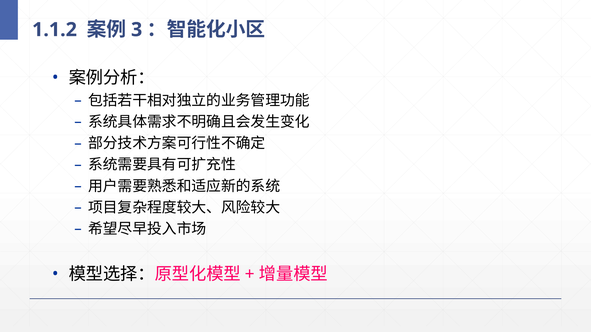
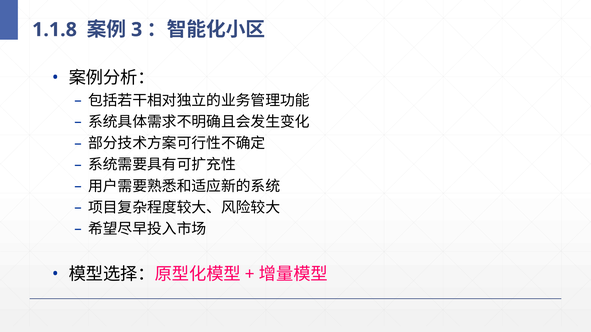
1.1.2: 1.1.2 -> 1.1.8
